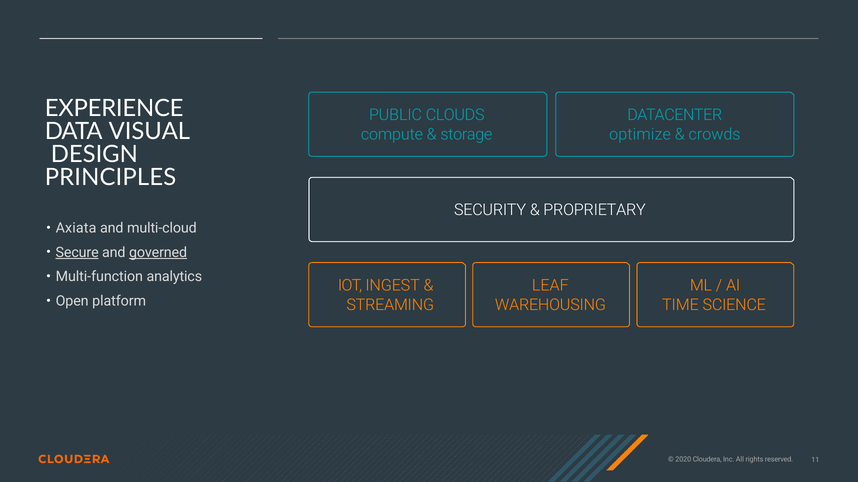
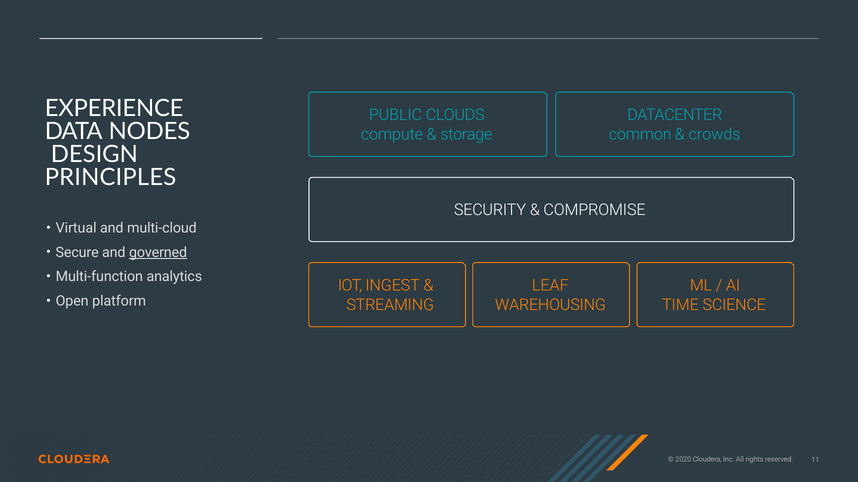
VISUAL: VISUAL -> NODES
optimize: optimize -> common
PROPRIETARY: PROPRIETARY -> COMPROMISE
Axiata: Axiata -> Virtual
Secure underline: present -> none
